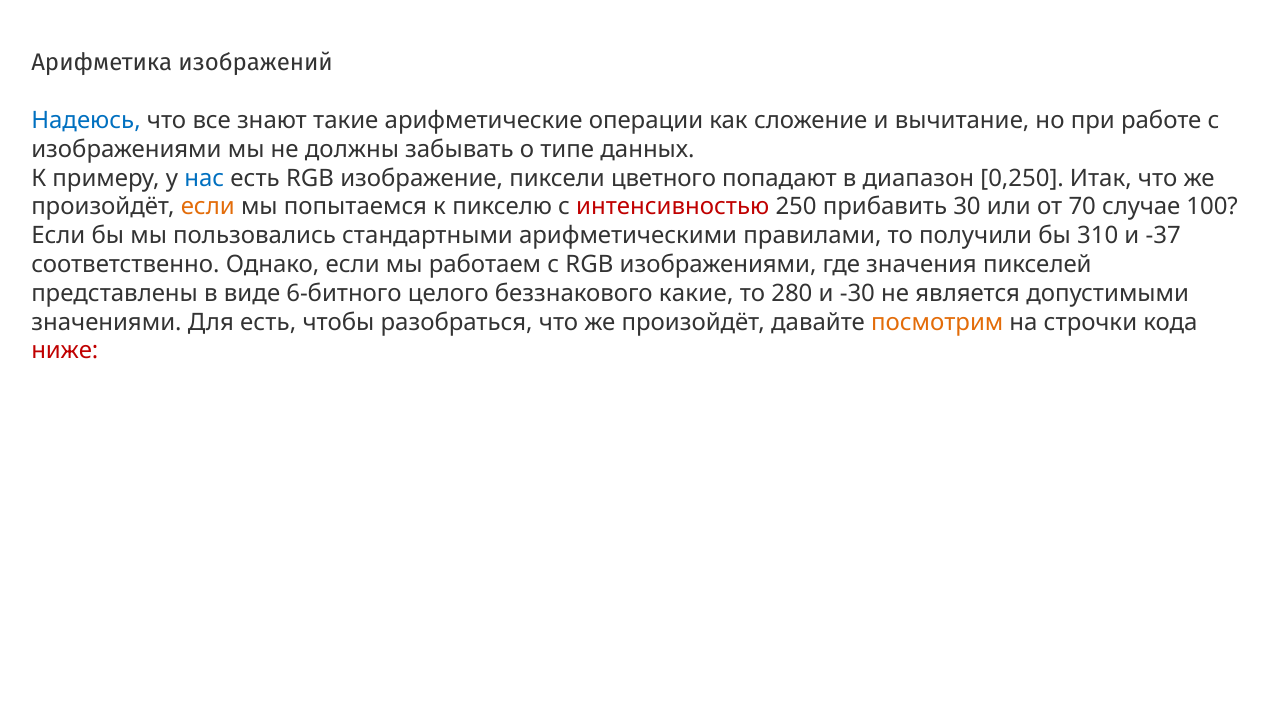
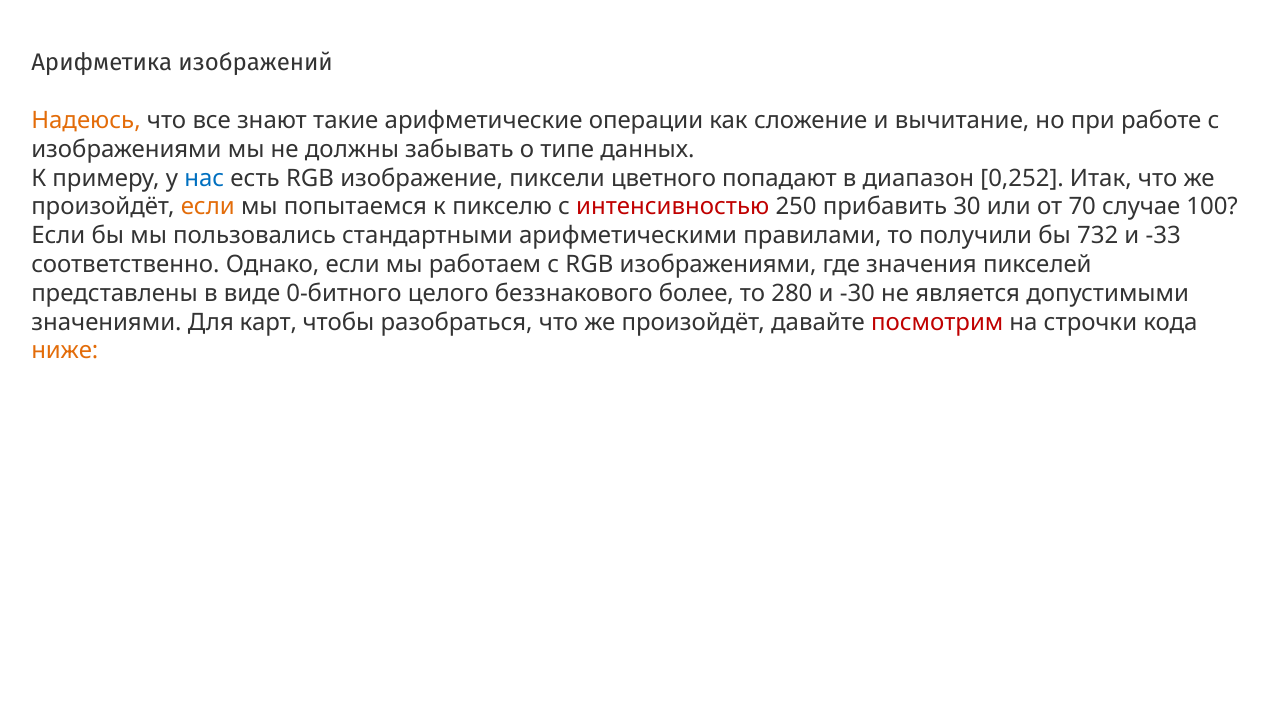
Надеюсь colour: blue -> orange
0,250: 0,250 -> 0,252
310: 310 -> 732
-37: -37 -> -33
6-битного: 6-битного -> 0-битного
какие: какие -> более
Для есть: есть -> карт
посмотрим colour: orange -> red
ниже colour: red -> orange
